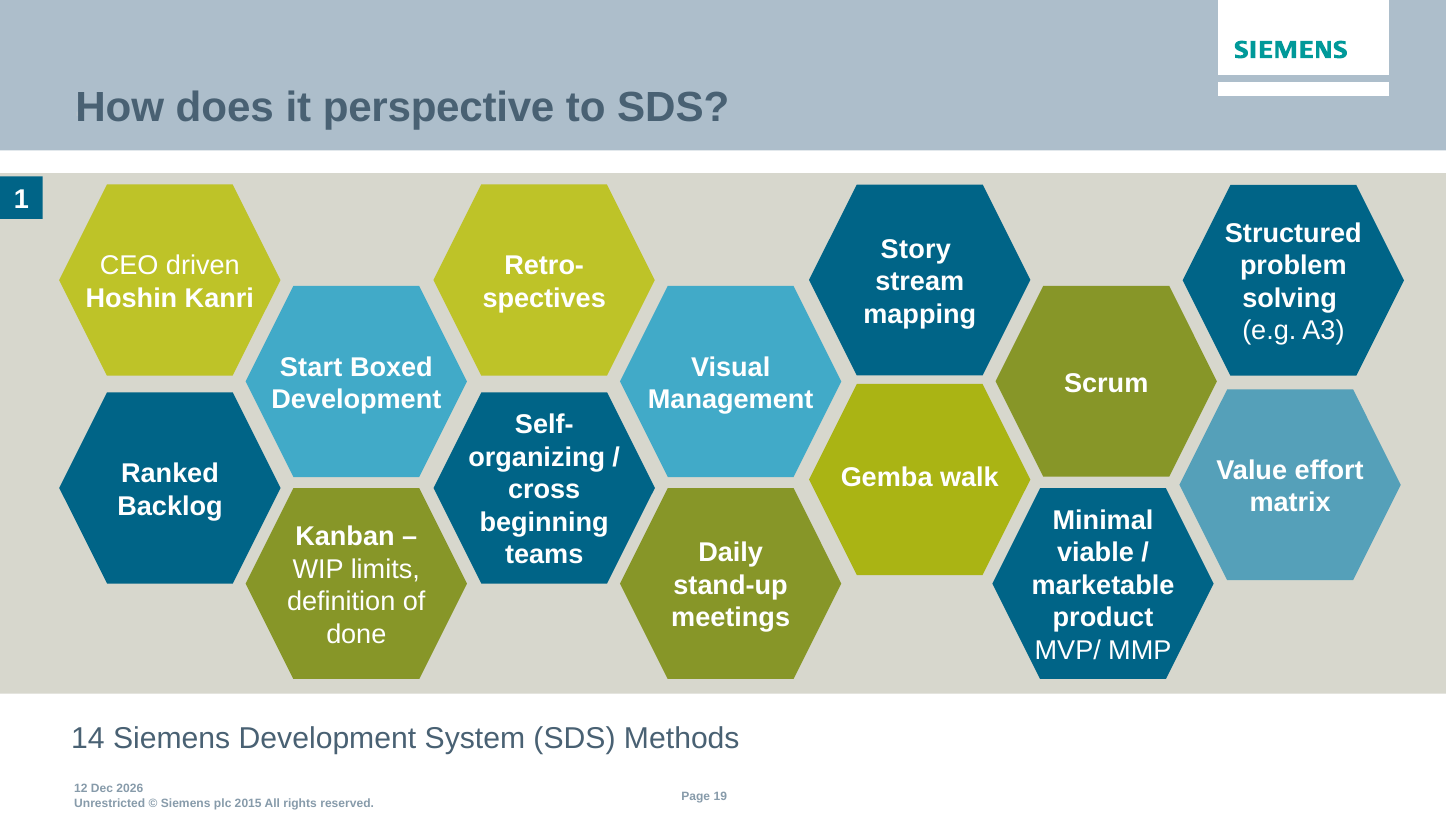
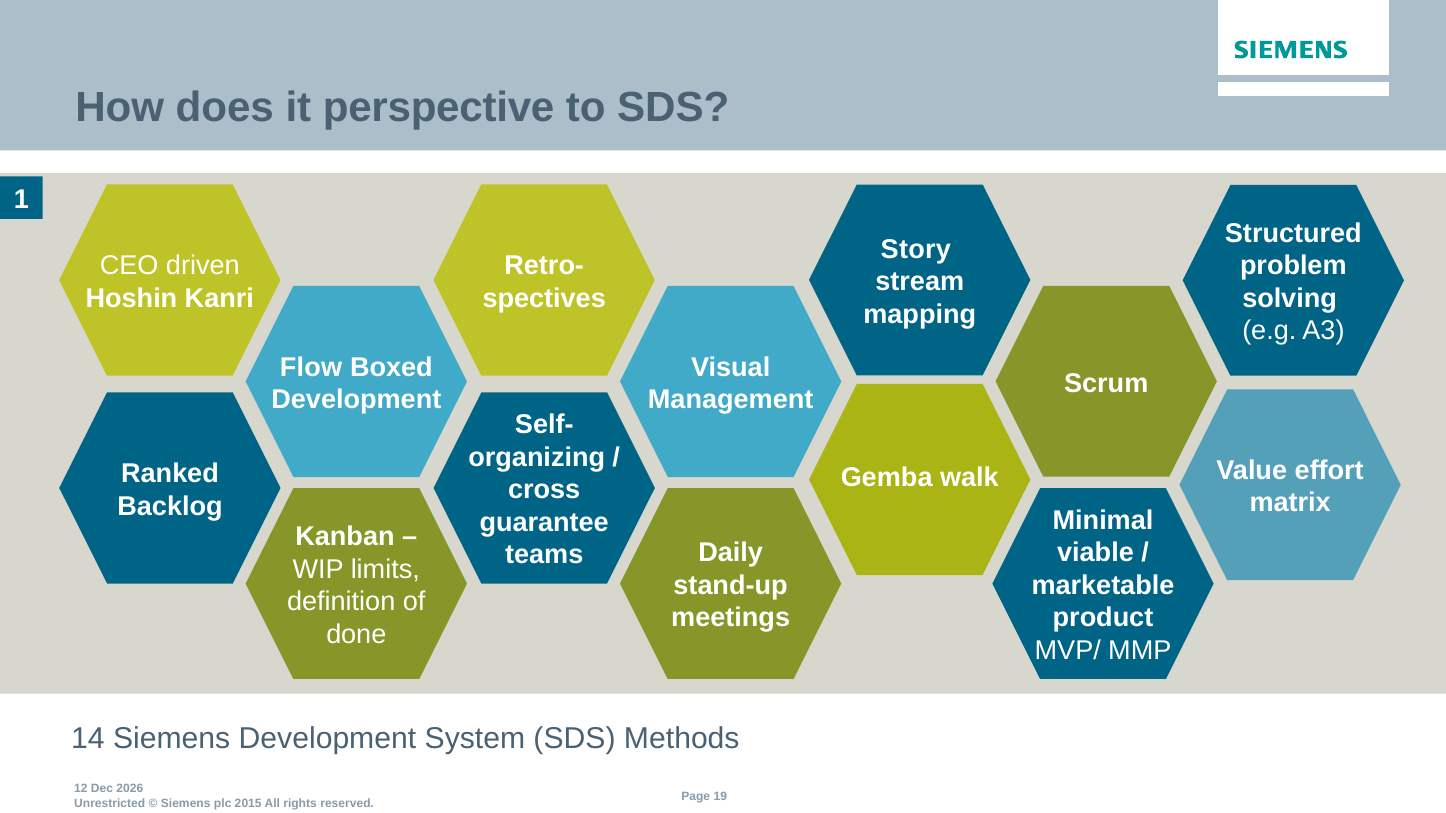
Start: Start -> Flow
beginning: beginning -> guarantee
